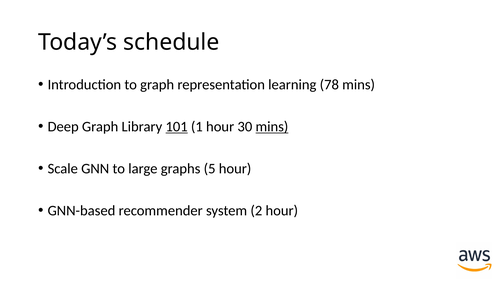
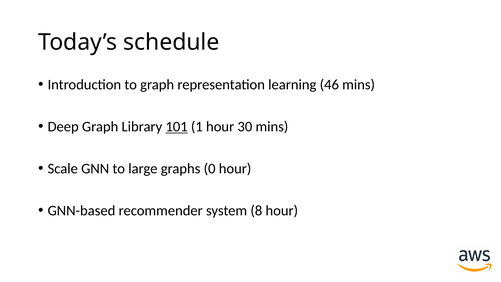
78: 78 -> 46
mins at (272, 127) underline: present -> none
5: 5 -> 0
2: 2 -> 8
